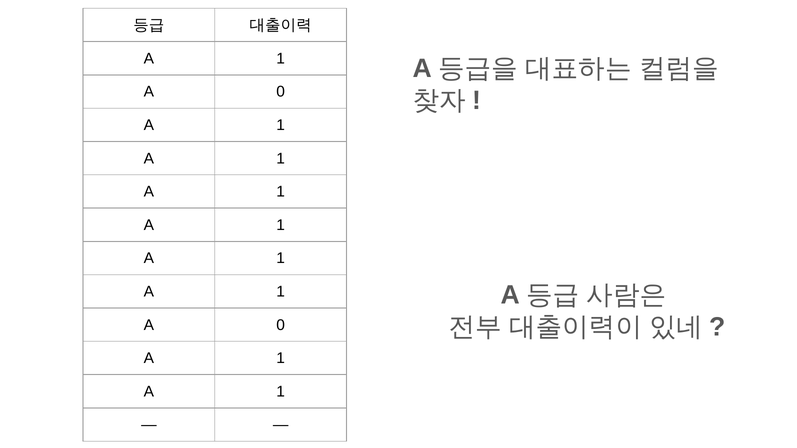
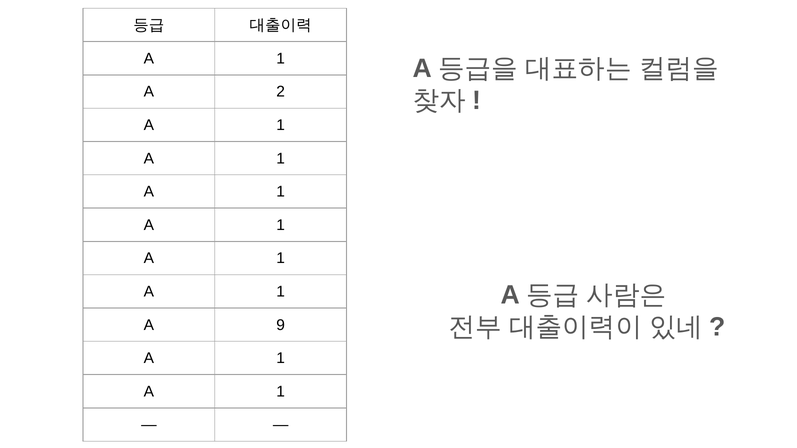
0 at (281, 92): 0 -> 2
0 at (281, 325): 0 -> 9
